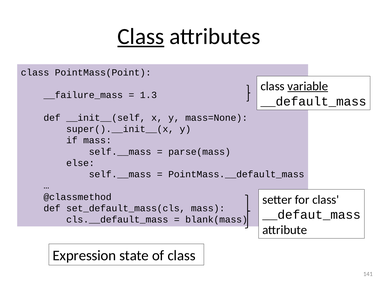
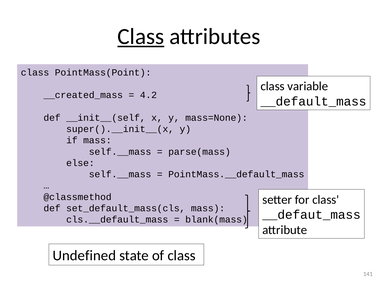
variable underline: present -> none
__failure_mass: __failure_mass -> __created_mass
1.3: 1.3 -> 4.2
Expression: Expression -> Undefined
